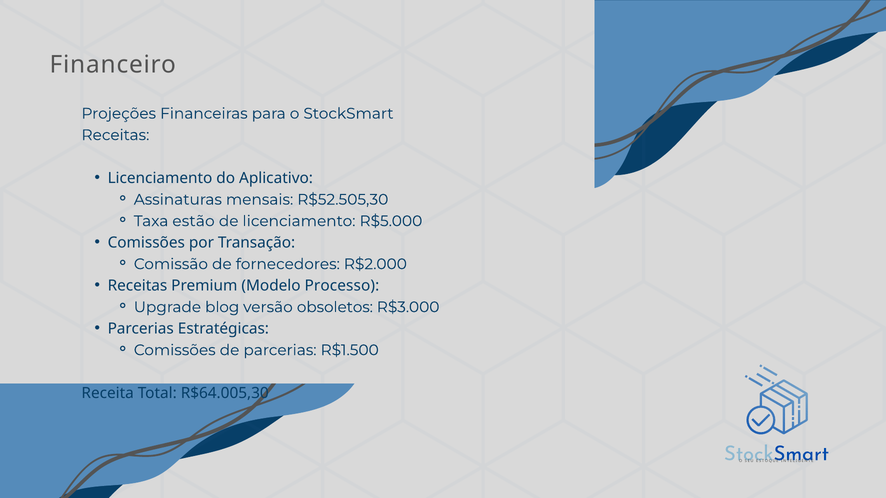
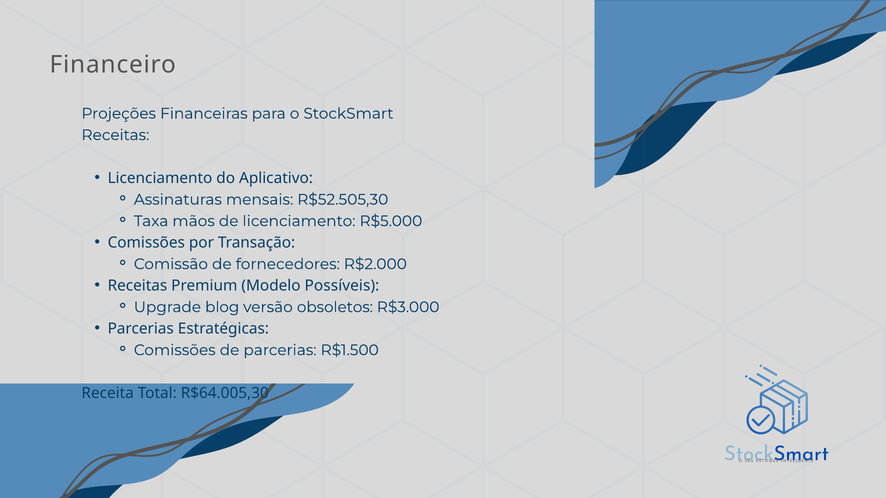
estão: estão -> mãos
Processo: Processo -> Possíveis
